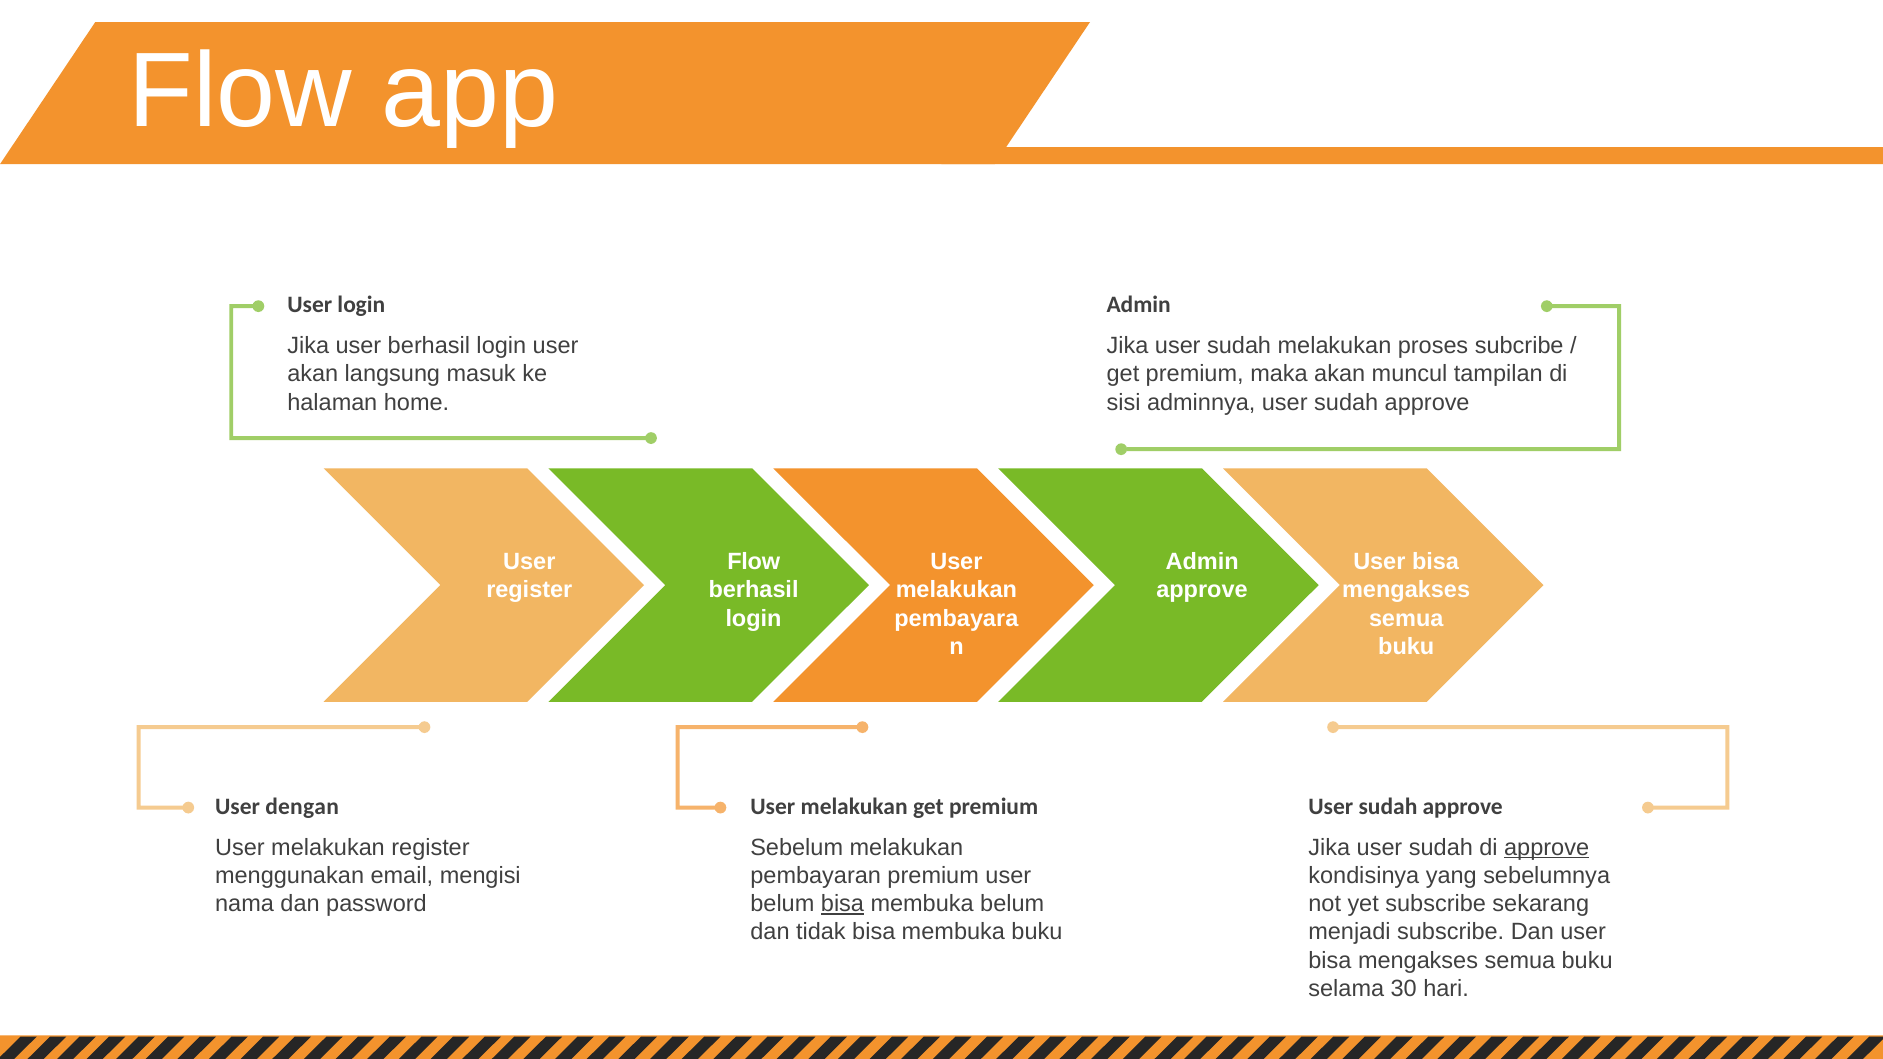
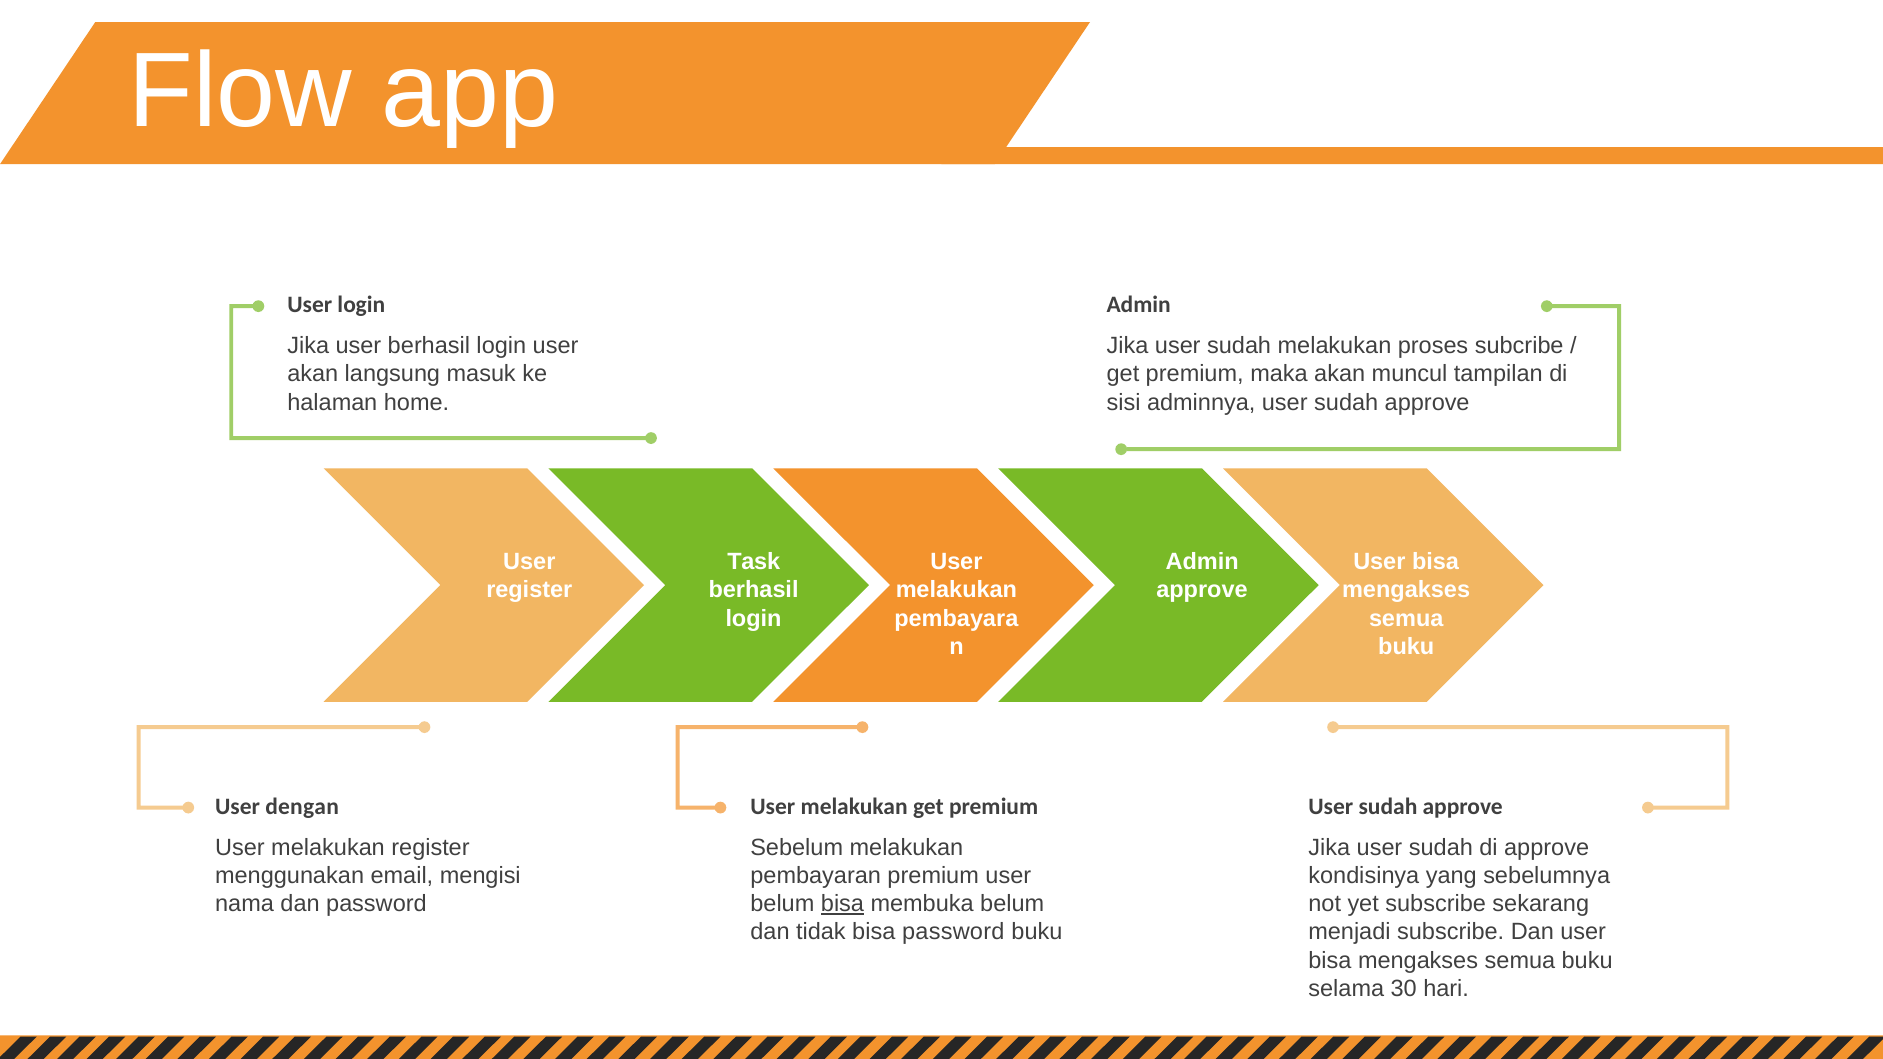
Flow at (754, 562): Flow -> Task
approve at (1547, 848) underline: present -> none
tidak bisa membuka: membuka -> password
